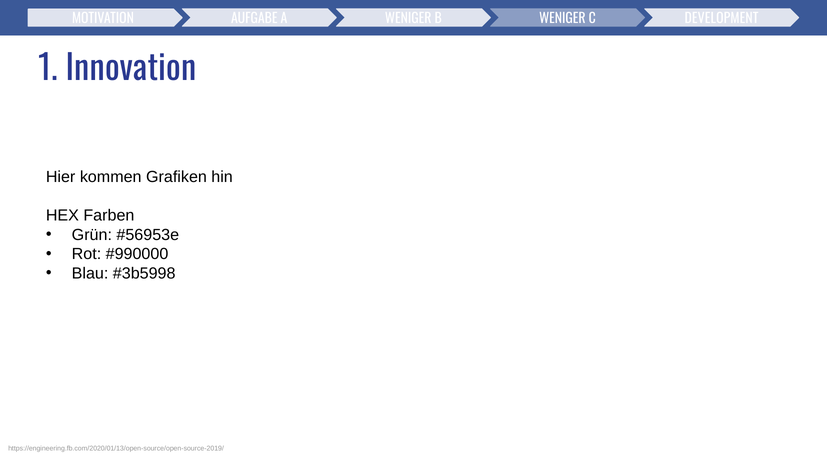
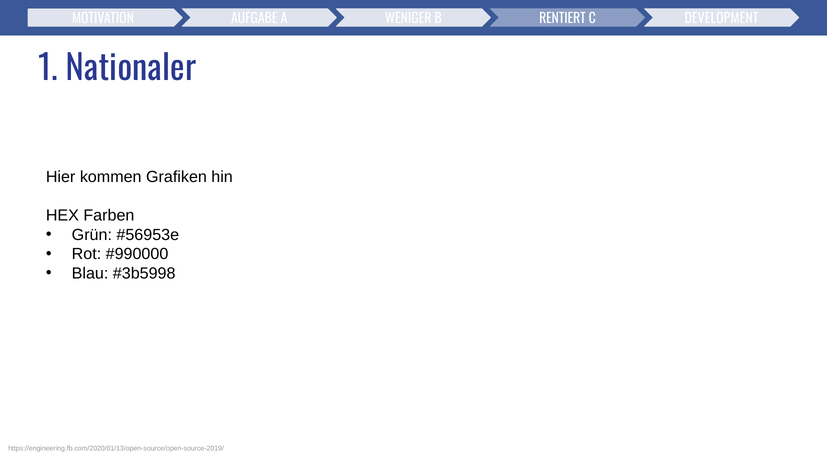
WENIGER at (562, 18): WENIGER -> RENTIERT
Innovation: Innovation -> Nationaler
